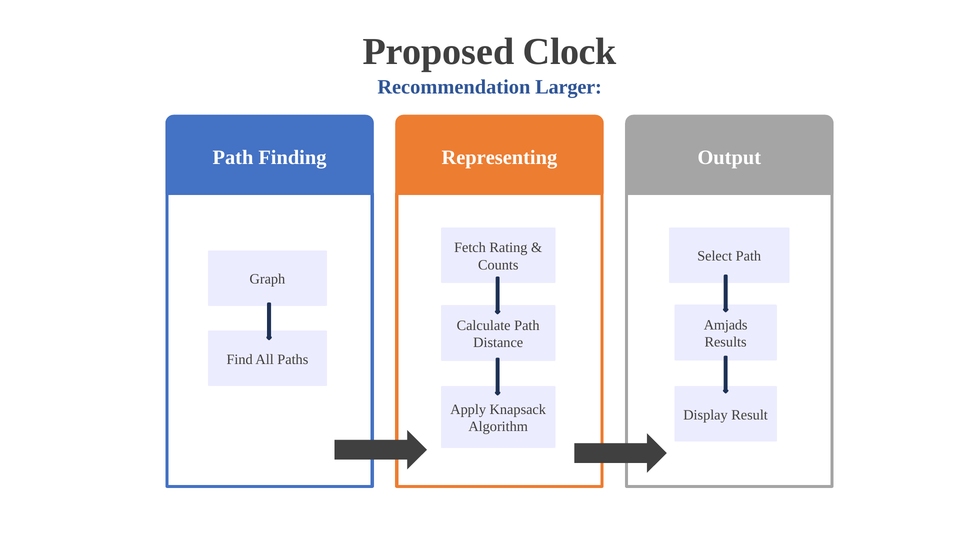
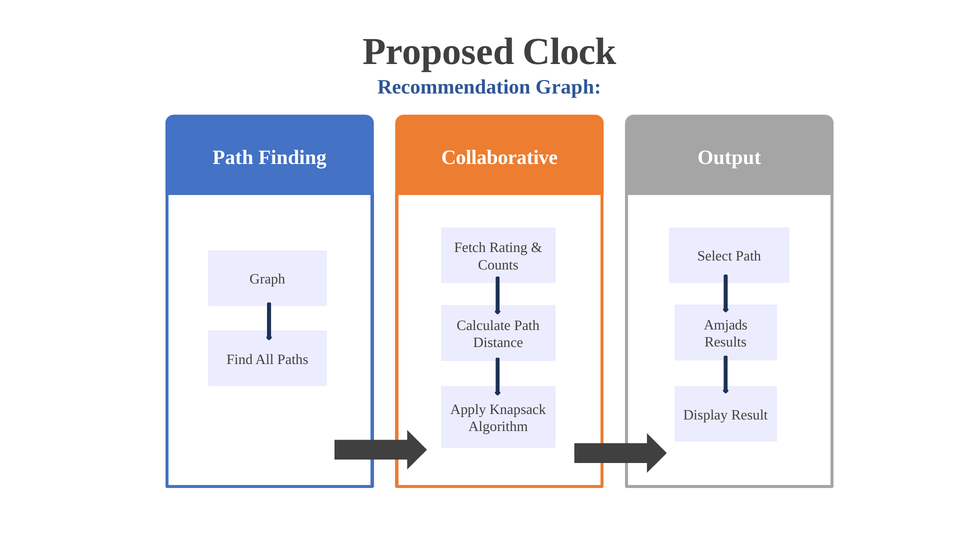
Recommendation Larger: Larger -> Graph
Representing: Representing -> Collaborative
